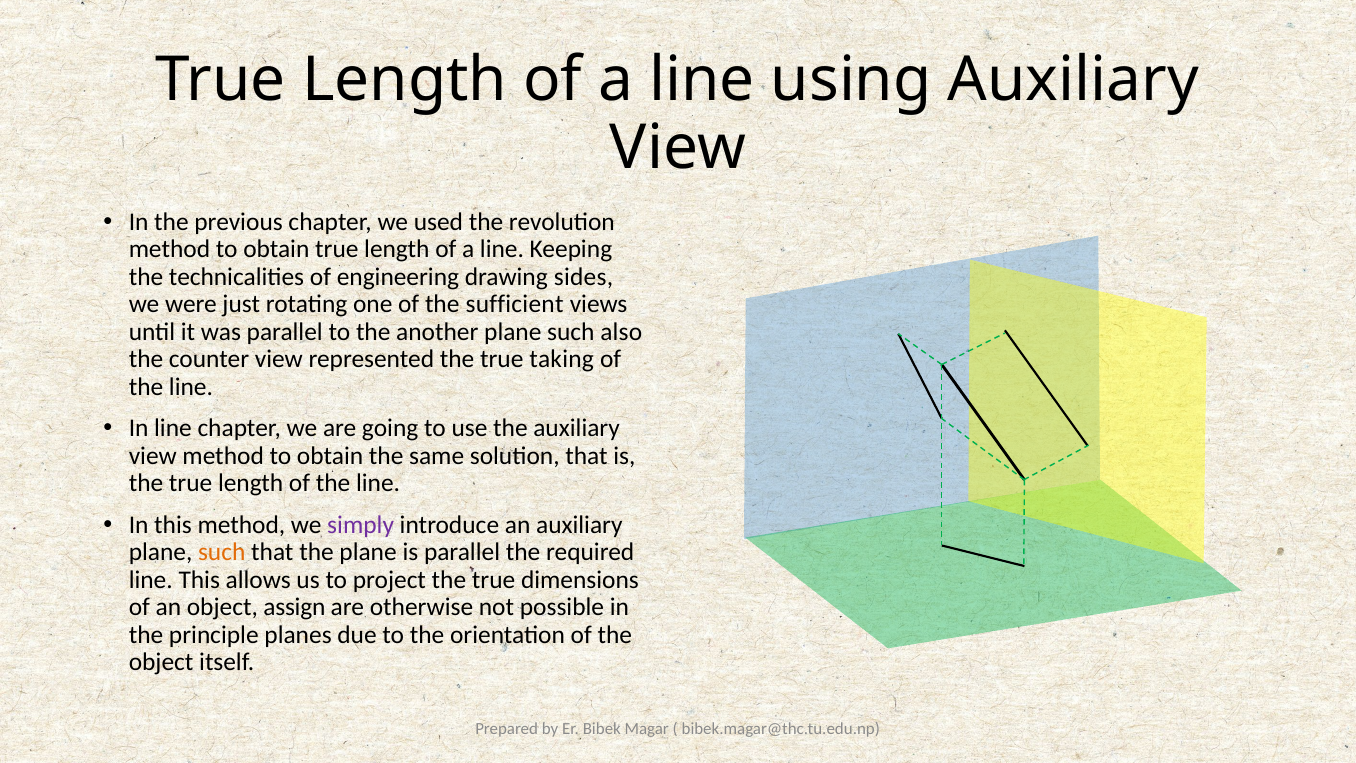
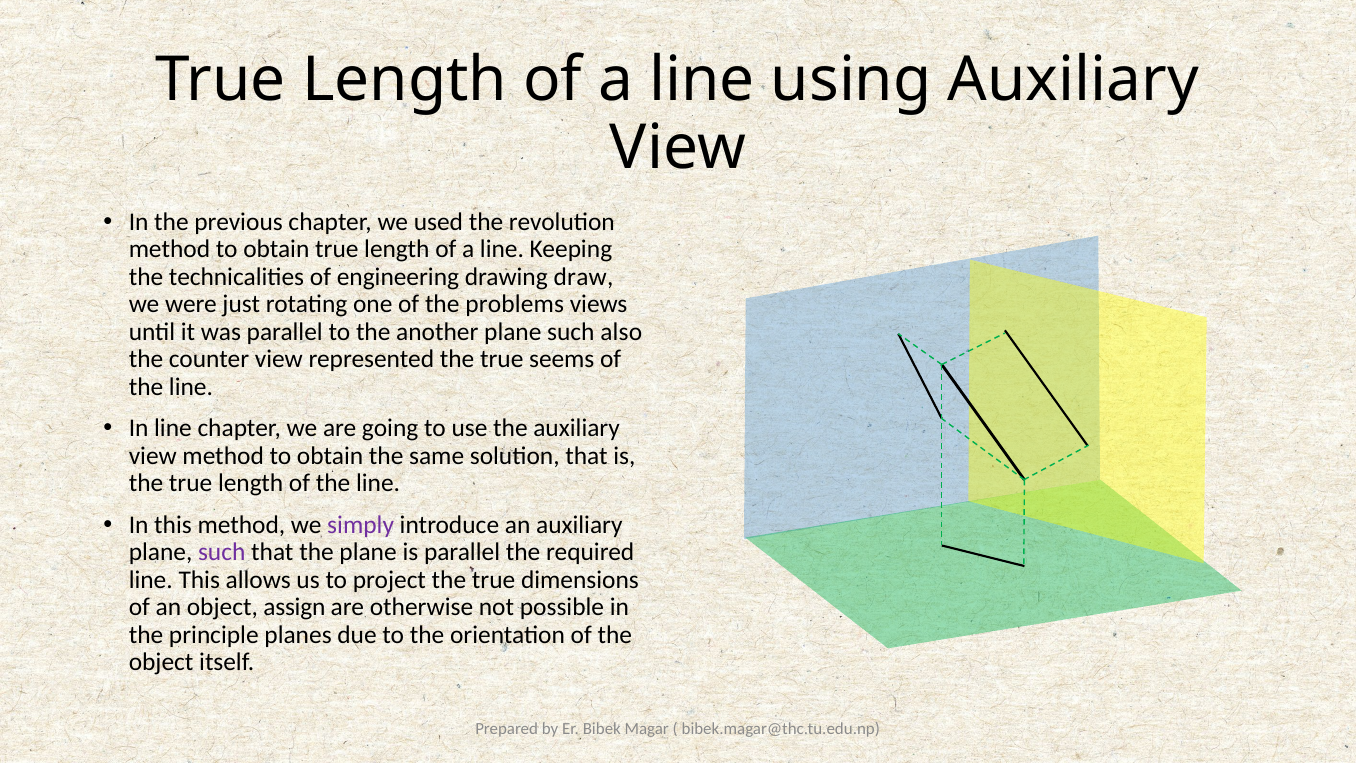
sides: sides -> draw
sufficient: sufficient -> problems
taking: taking -> seems
such at (222, 552) colour: orange -> purple
